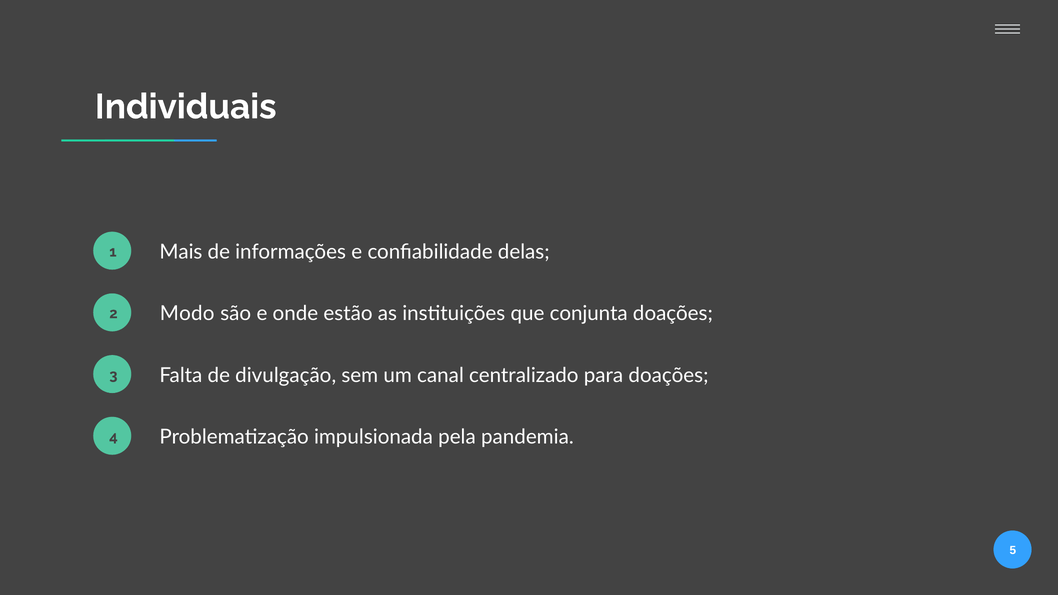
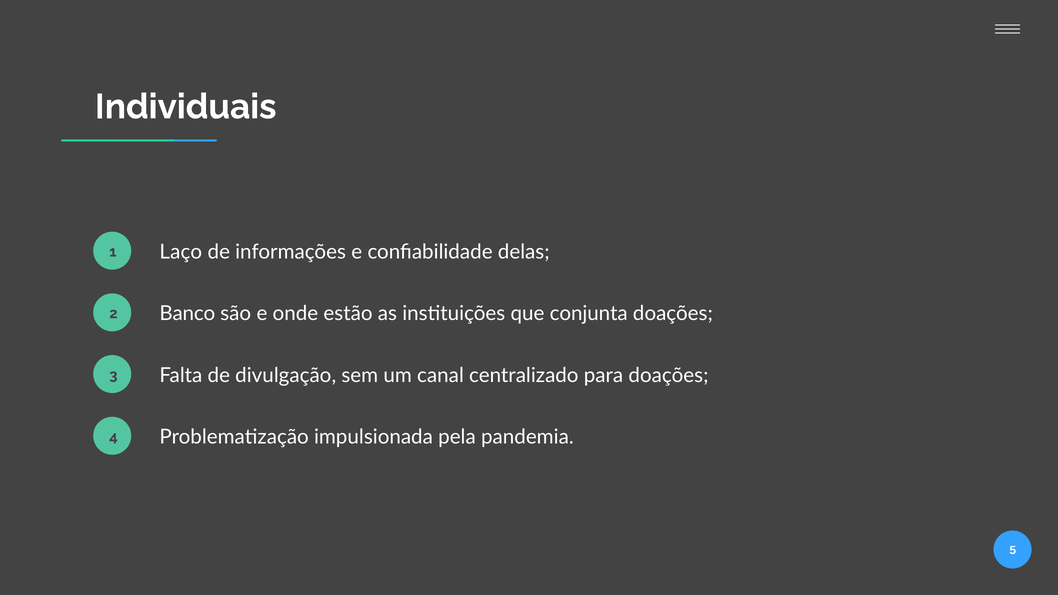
Mais: Mais -> Laço
Modo: Modo -> Banco
